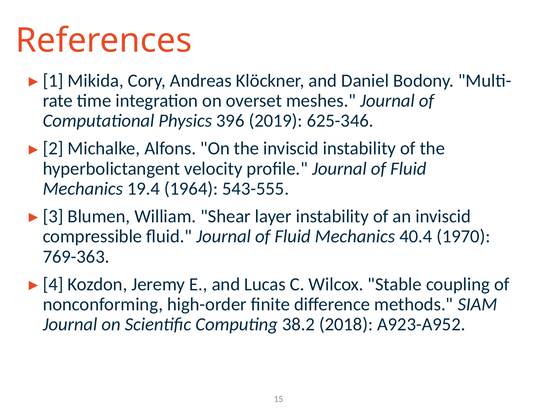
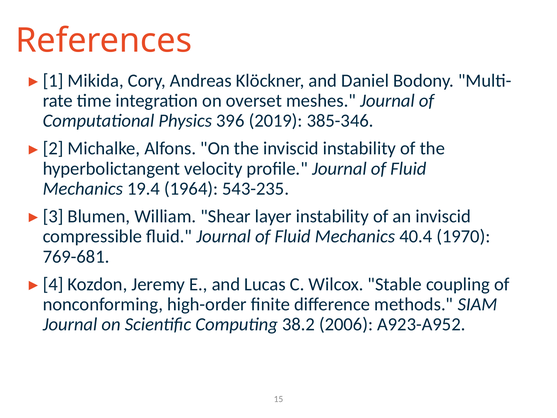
625-346: 625-346 -> 385-346
543-555: 543-555 -> 543-235
769-363: 769-363 -> 769-681
2018: 2018 -> 2006
